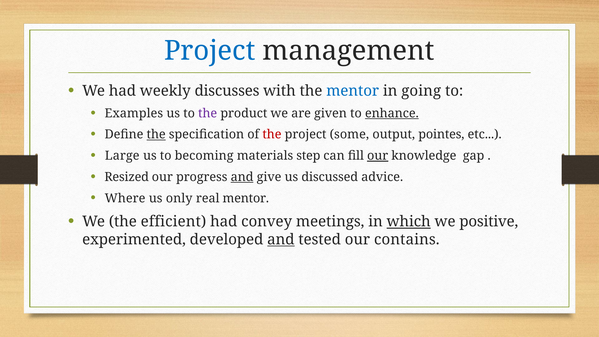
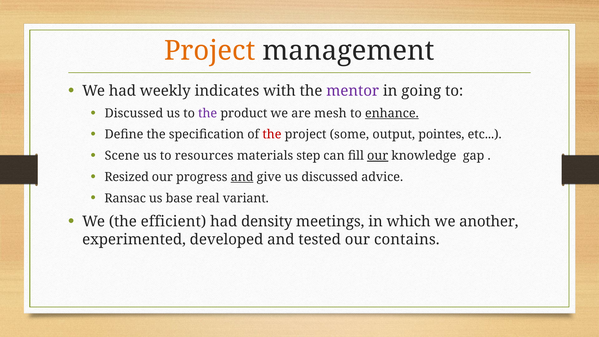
Project at (210, 51) colour: blue -> orange
discusses: discusses -> indicates
mentor at (353, 91) colour: blue -> purple
Examples at (134, 113): Examples -> Discussed
given: given -> mesh
the at (156, 135) underline: present -> none
Large: Large -> Scene
becoming: becoming -> resources
Where: Where -> Ransac
only: only -> base
real mentor: mentor -> variant
convey: convey -> density
which underline: present -> none
positive: positive -> another
and at (281, 240) underline: present -> none
